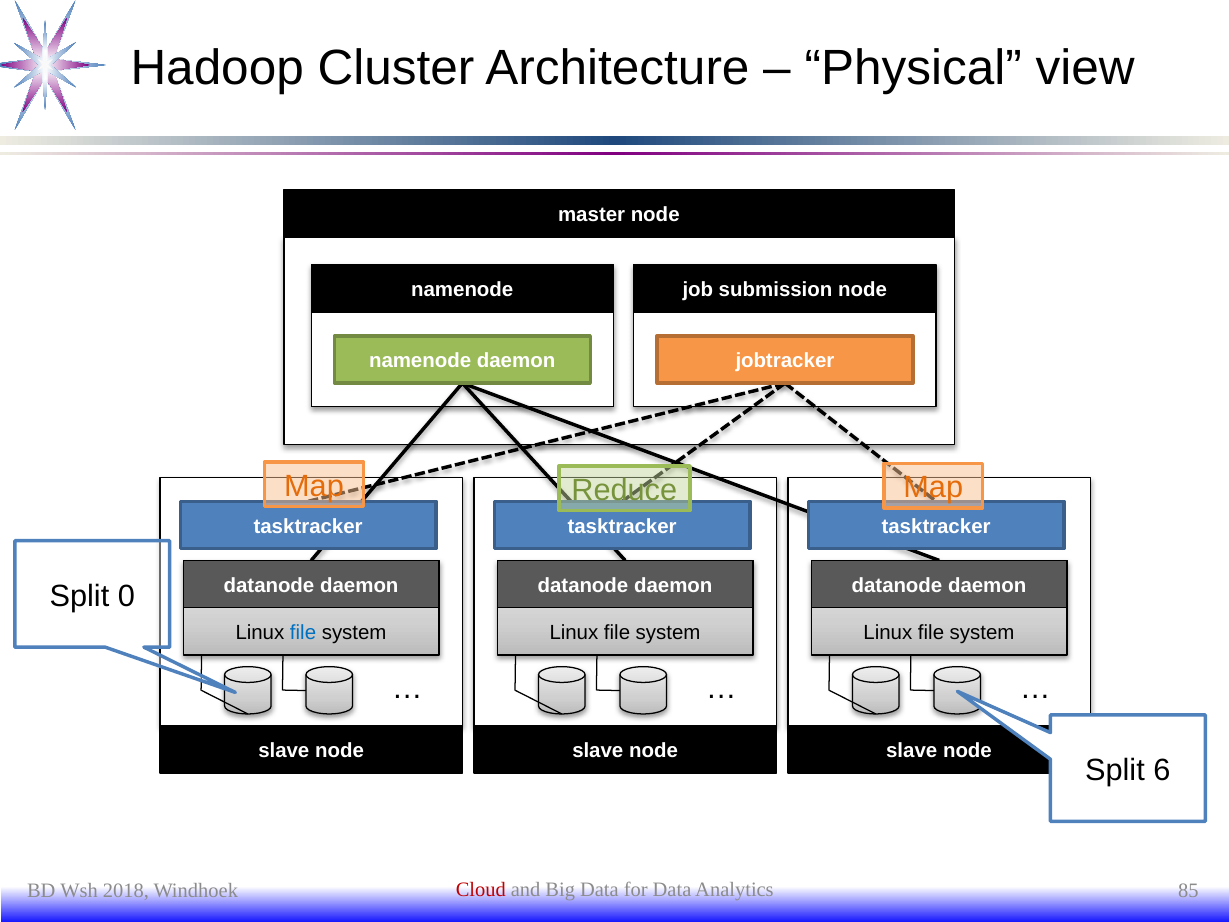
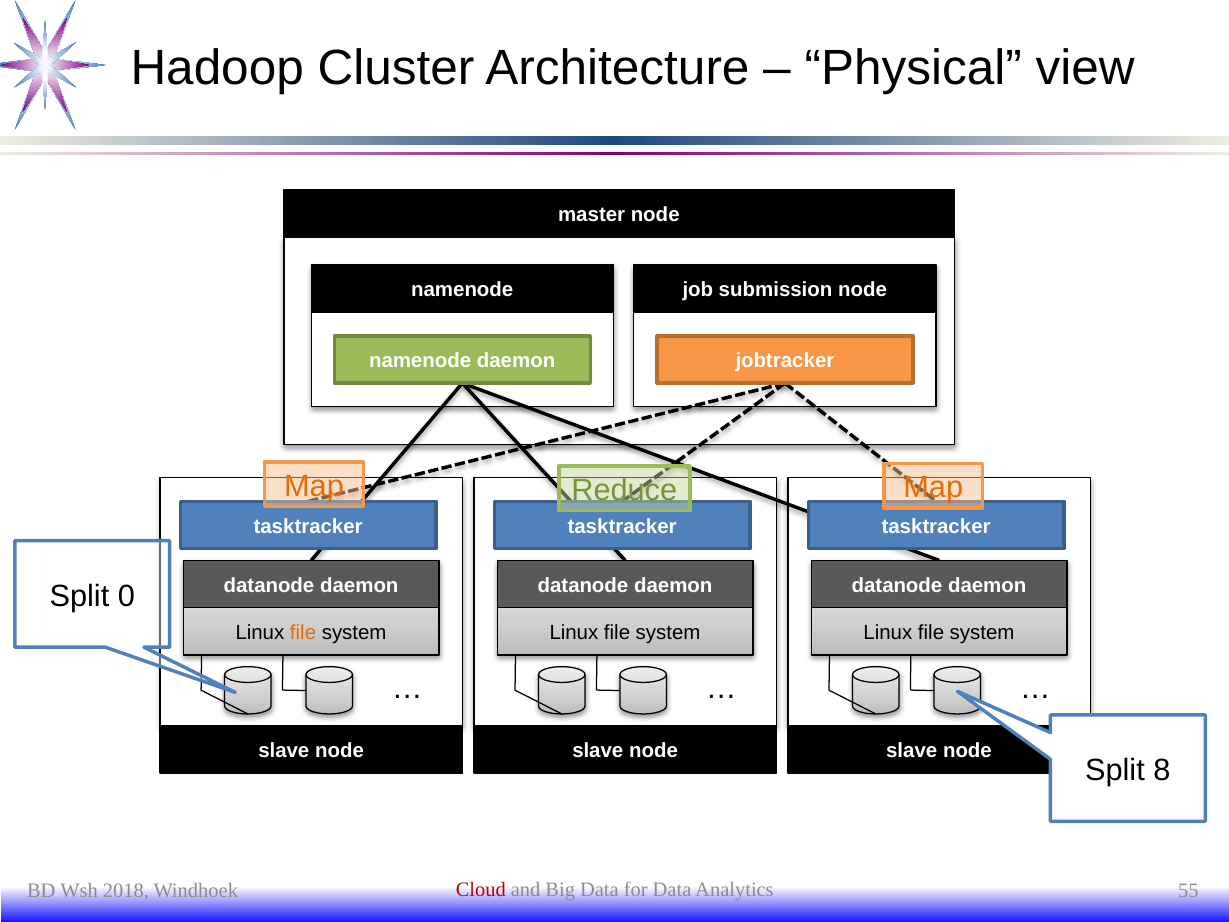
file at (303, 632) colour: blue -> orange
6: 6 -> 8
85: 85 -> 55
